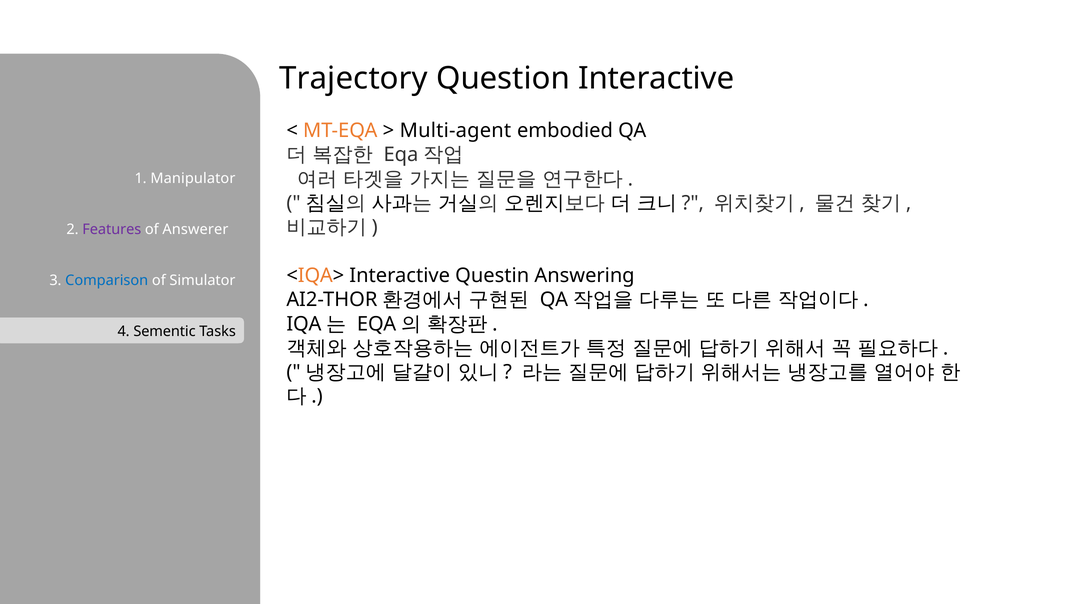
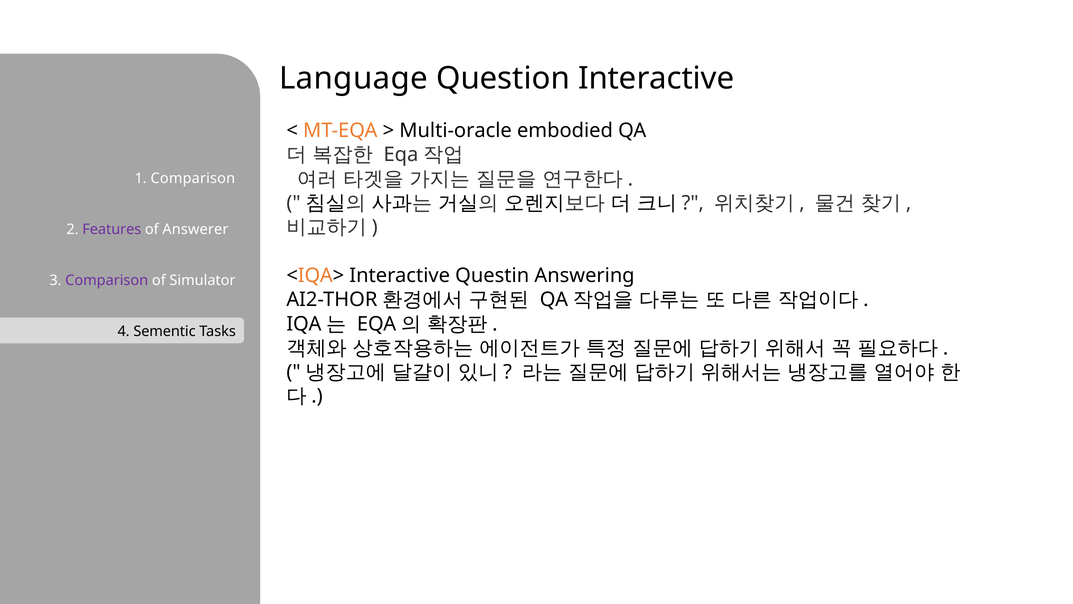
Trajectory: Trajectory -> Language
Multi-agent: Multi-agent -> Multi-oracle
1 Manipulator: Manipulator -> Comparison
Comparison at (107, 280) colour: blue -> purple
